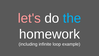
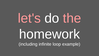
the colour: light blue -> pink
